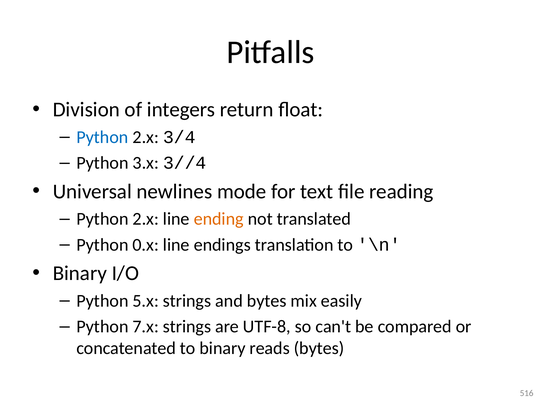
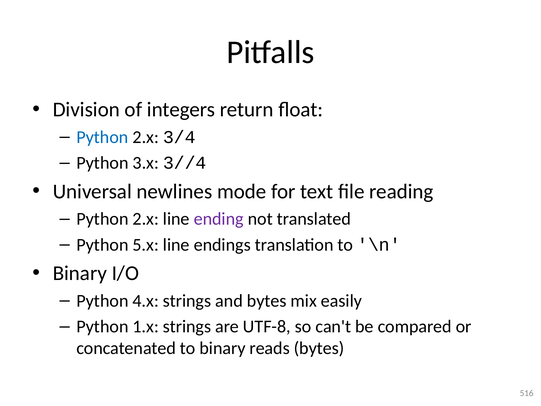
ending colour: orange -> purple
0.x: 0.x -> 5.x
5.x: 5.x -> 4.x
7.x: 7.x -> 1.x
